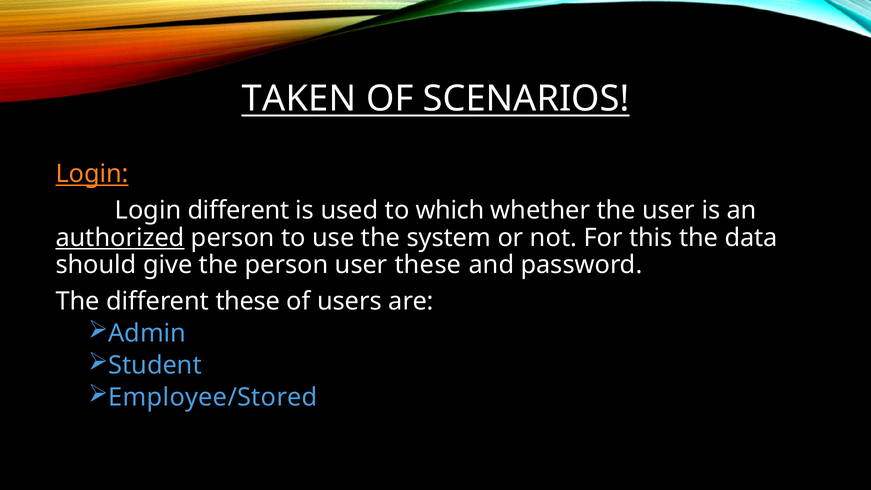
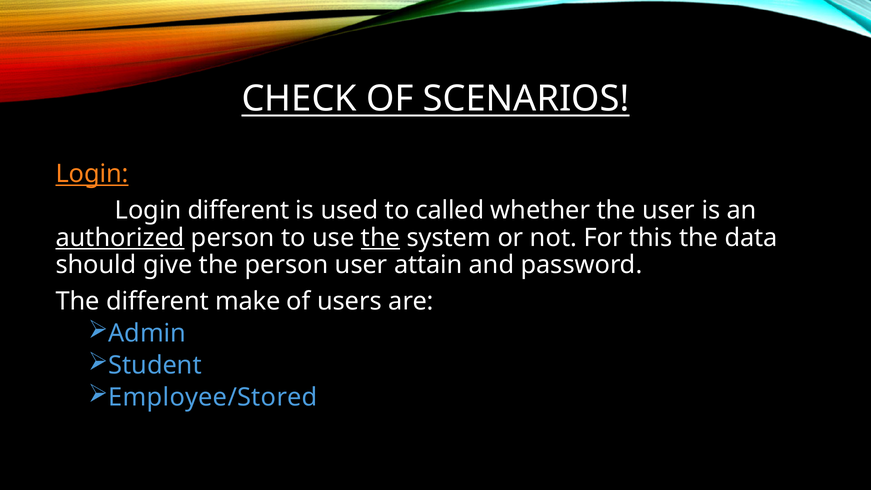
TAKEN: TAKEN -> CHECK
which: which -> called
the at (381, 238) underline: none -> present
user these: these -> attain
different these: these -> make
